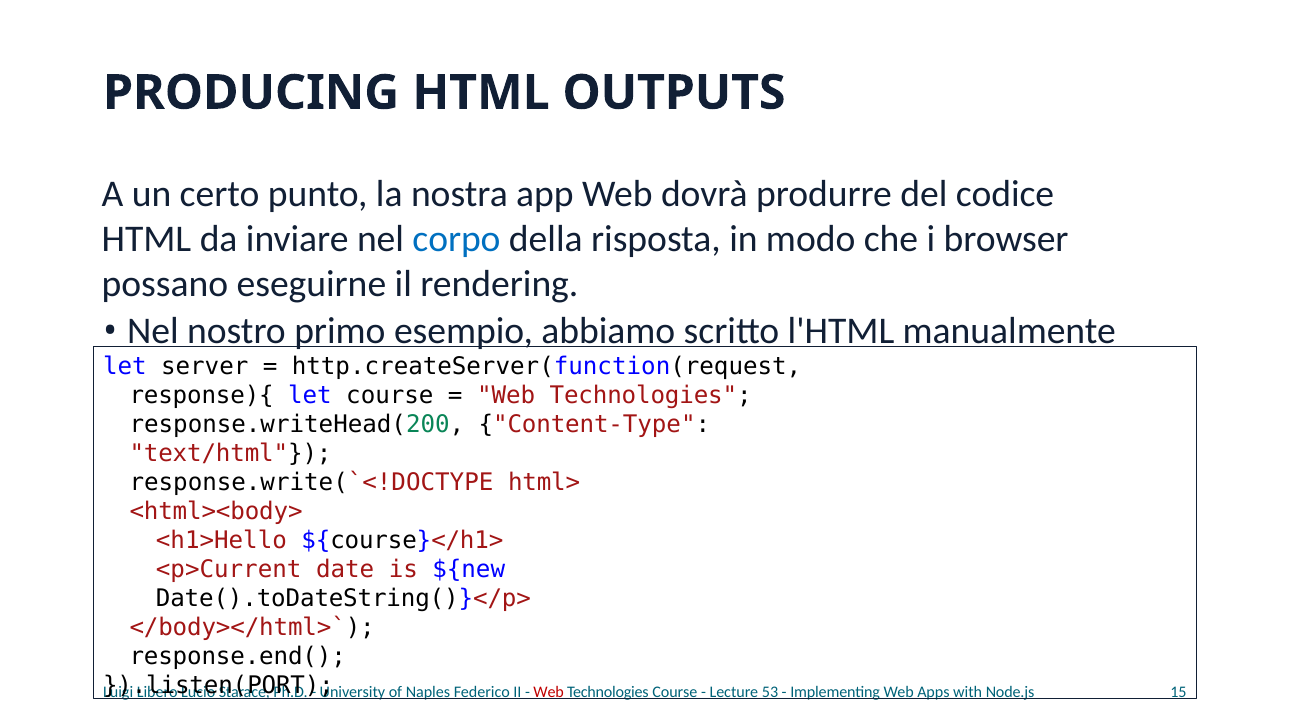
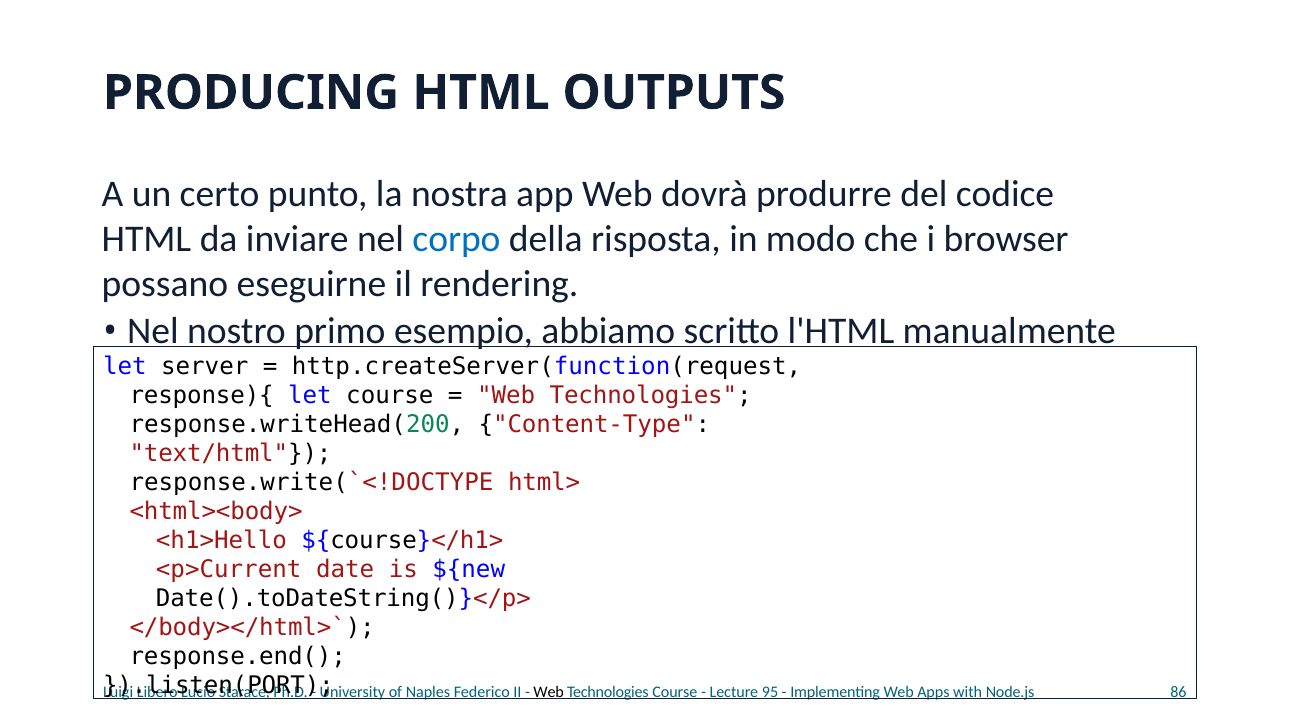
Web at (549, 692) colour: red -> black
53: 53 -> 95
15: 15 -> 86
